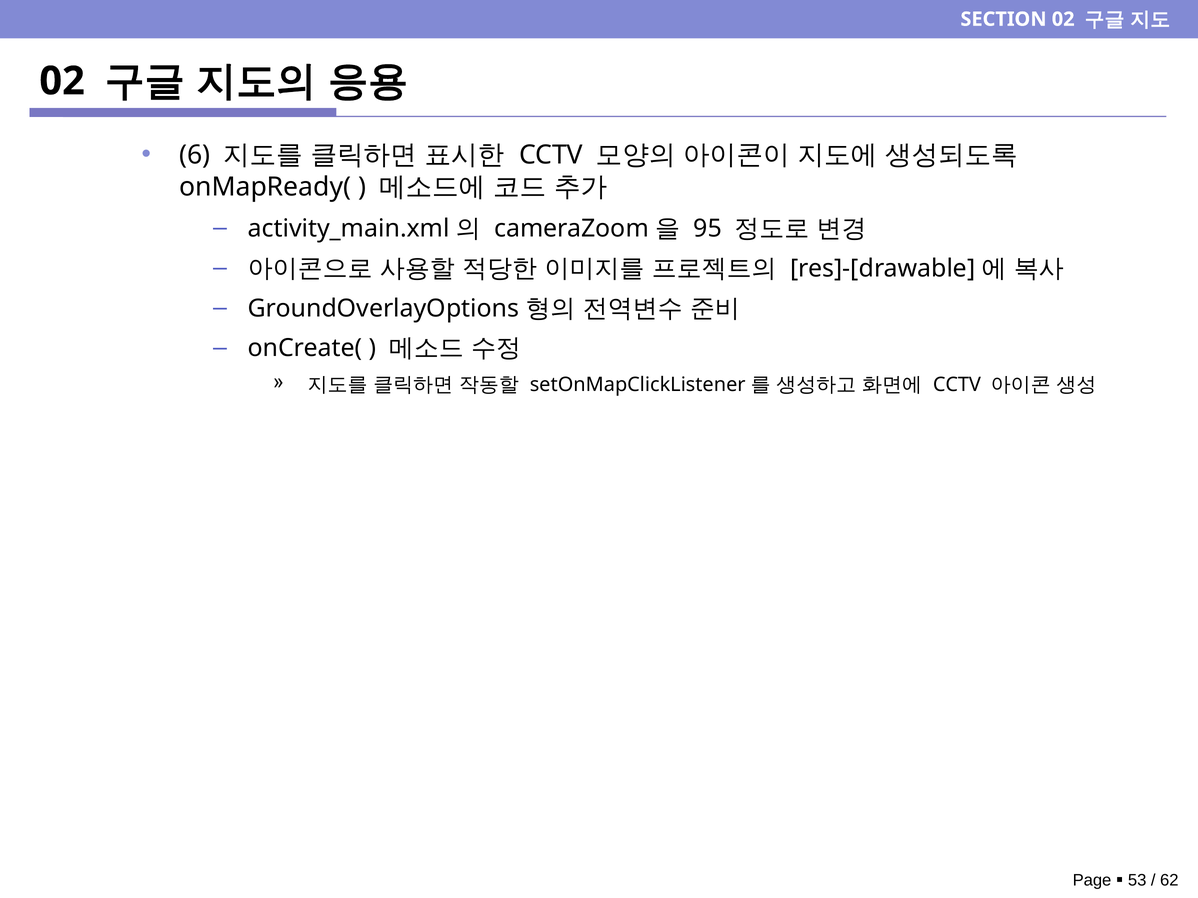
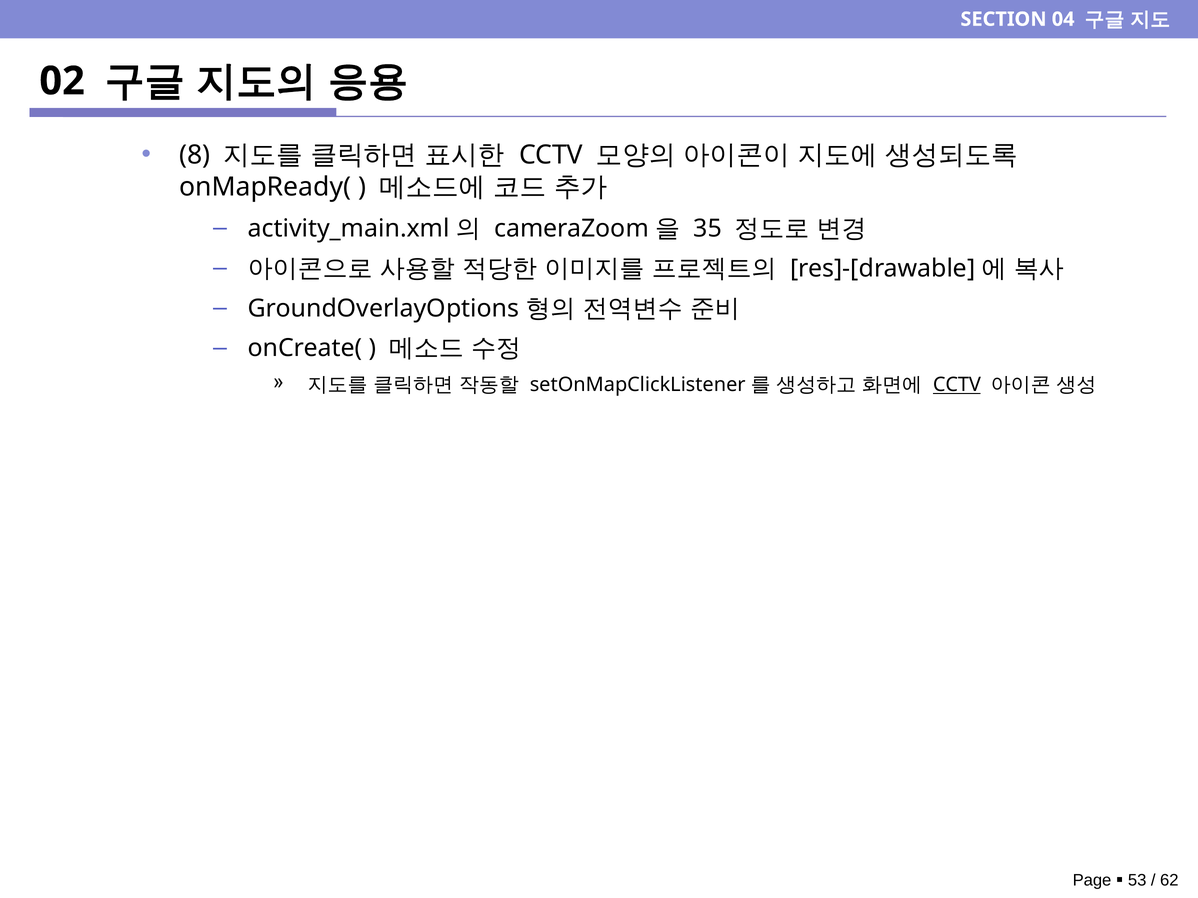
SECTION 02: 02 -> 04
6: 6 -> 8
95: 95 -> 35
CCTV at (957, 385) underline: none -> present
